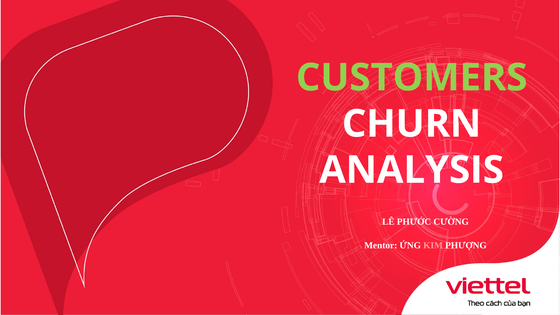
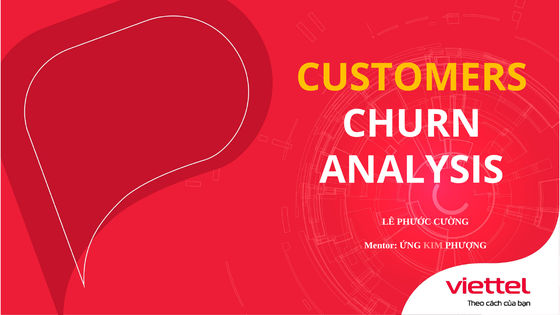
CUSTOMERS colour: light green -> yellow
